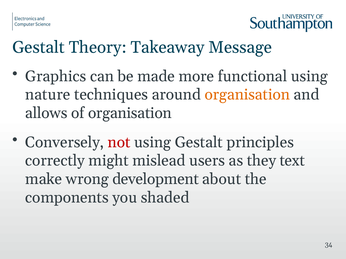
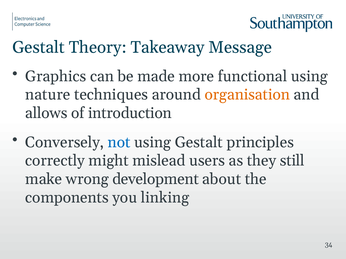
of organisation: organisation -> introduction
not colour: red -> blue
text: text -> still
shaded: shaded -> linking
